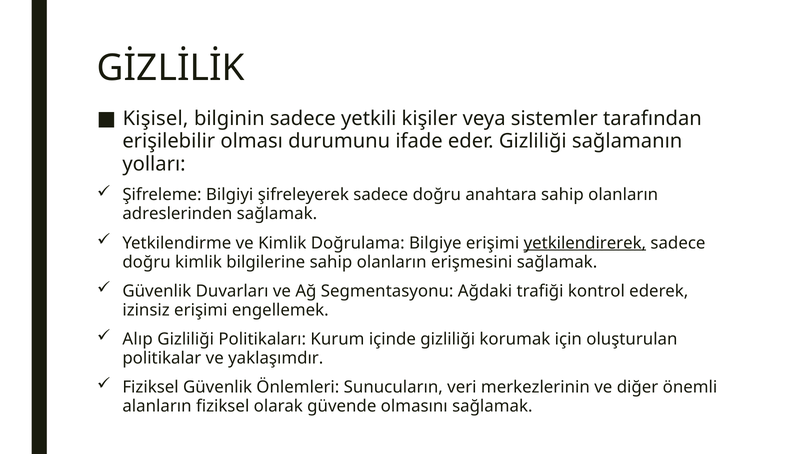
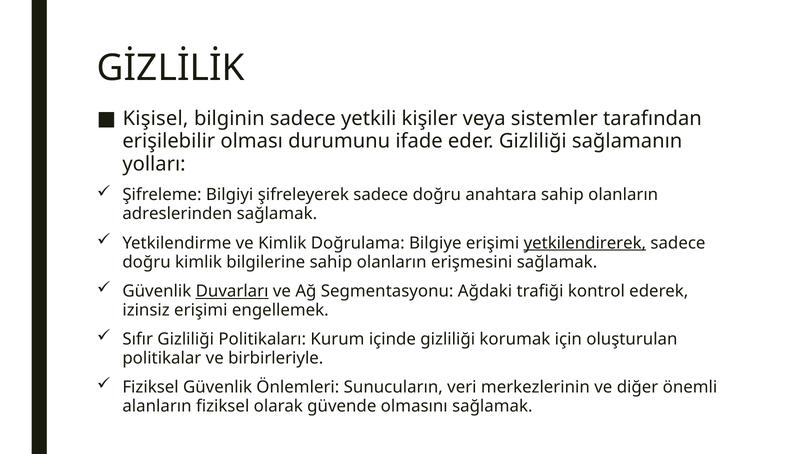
Duvarları underline: none -> present
Alıp: Alıp -> Sıfır
yaklaşımdır: yaklaşımdır -> birbirleriyle
